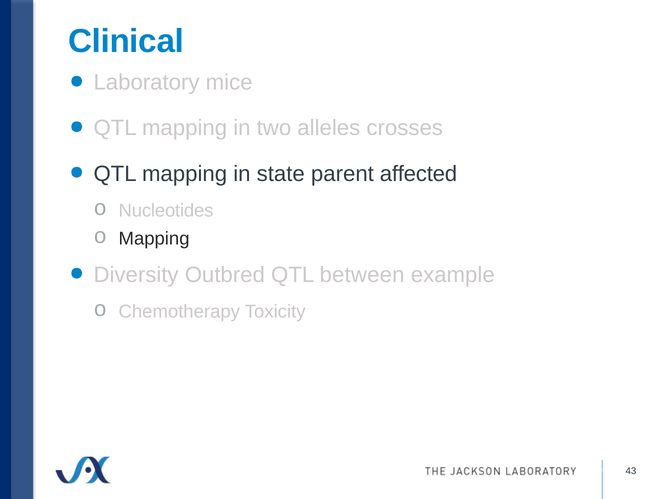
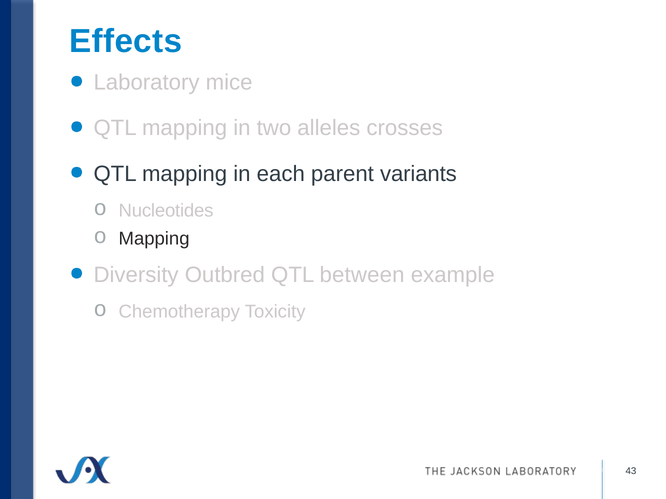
Clinical: Clinical -> Effects
state: state -> each
affected: affected -> variants
